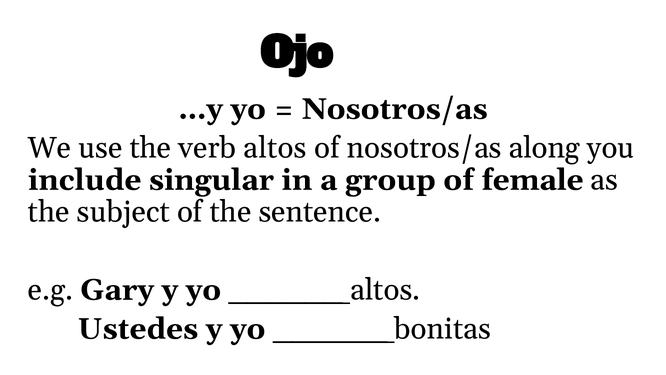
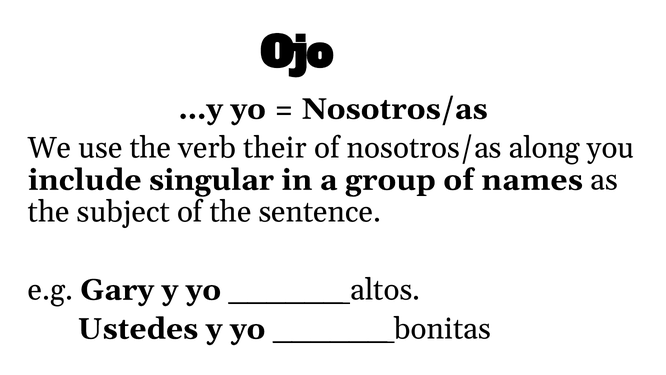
verb altos: altos -> their
female: female -> names
